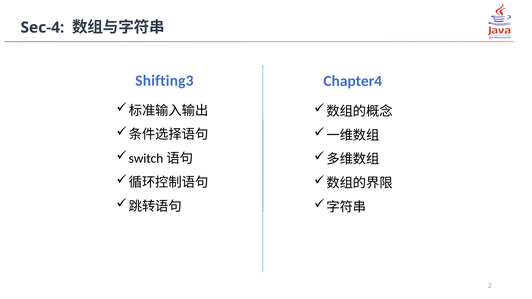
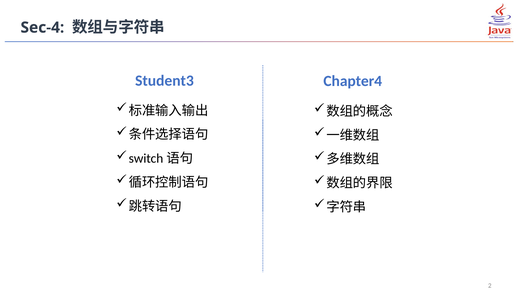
Shifting3: Shifting3 -> Student3
